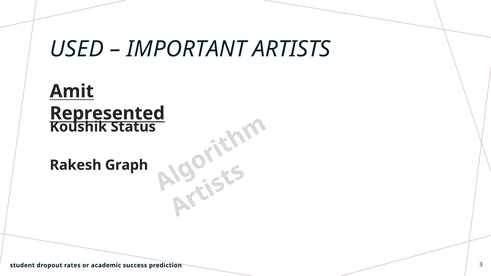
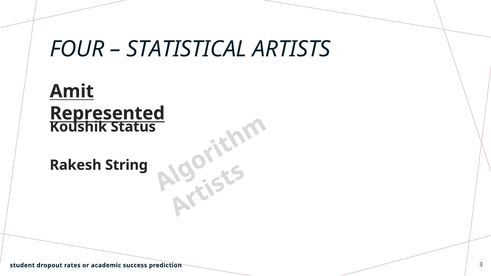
USED: USED -> FOUR
IMPORTANT: IMPORTANT -> STATISTICAL
Graph: Graph -> String
